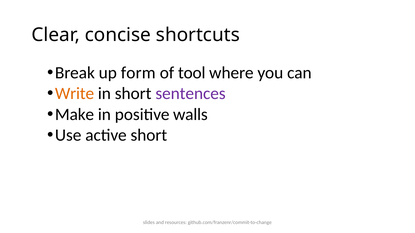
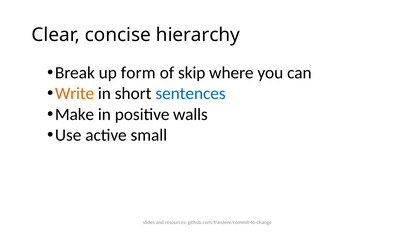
shortcuts: shortcuts -> hierarchy
tool: tool -> skip
sentences colour: purple -> blue
active short: short -> small
